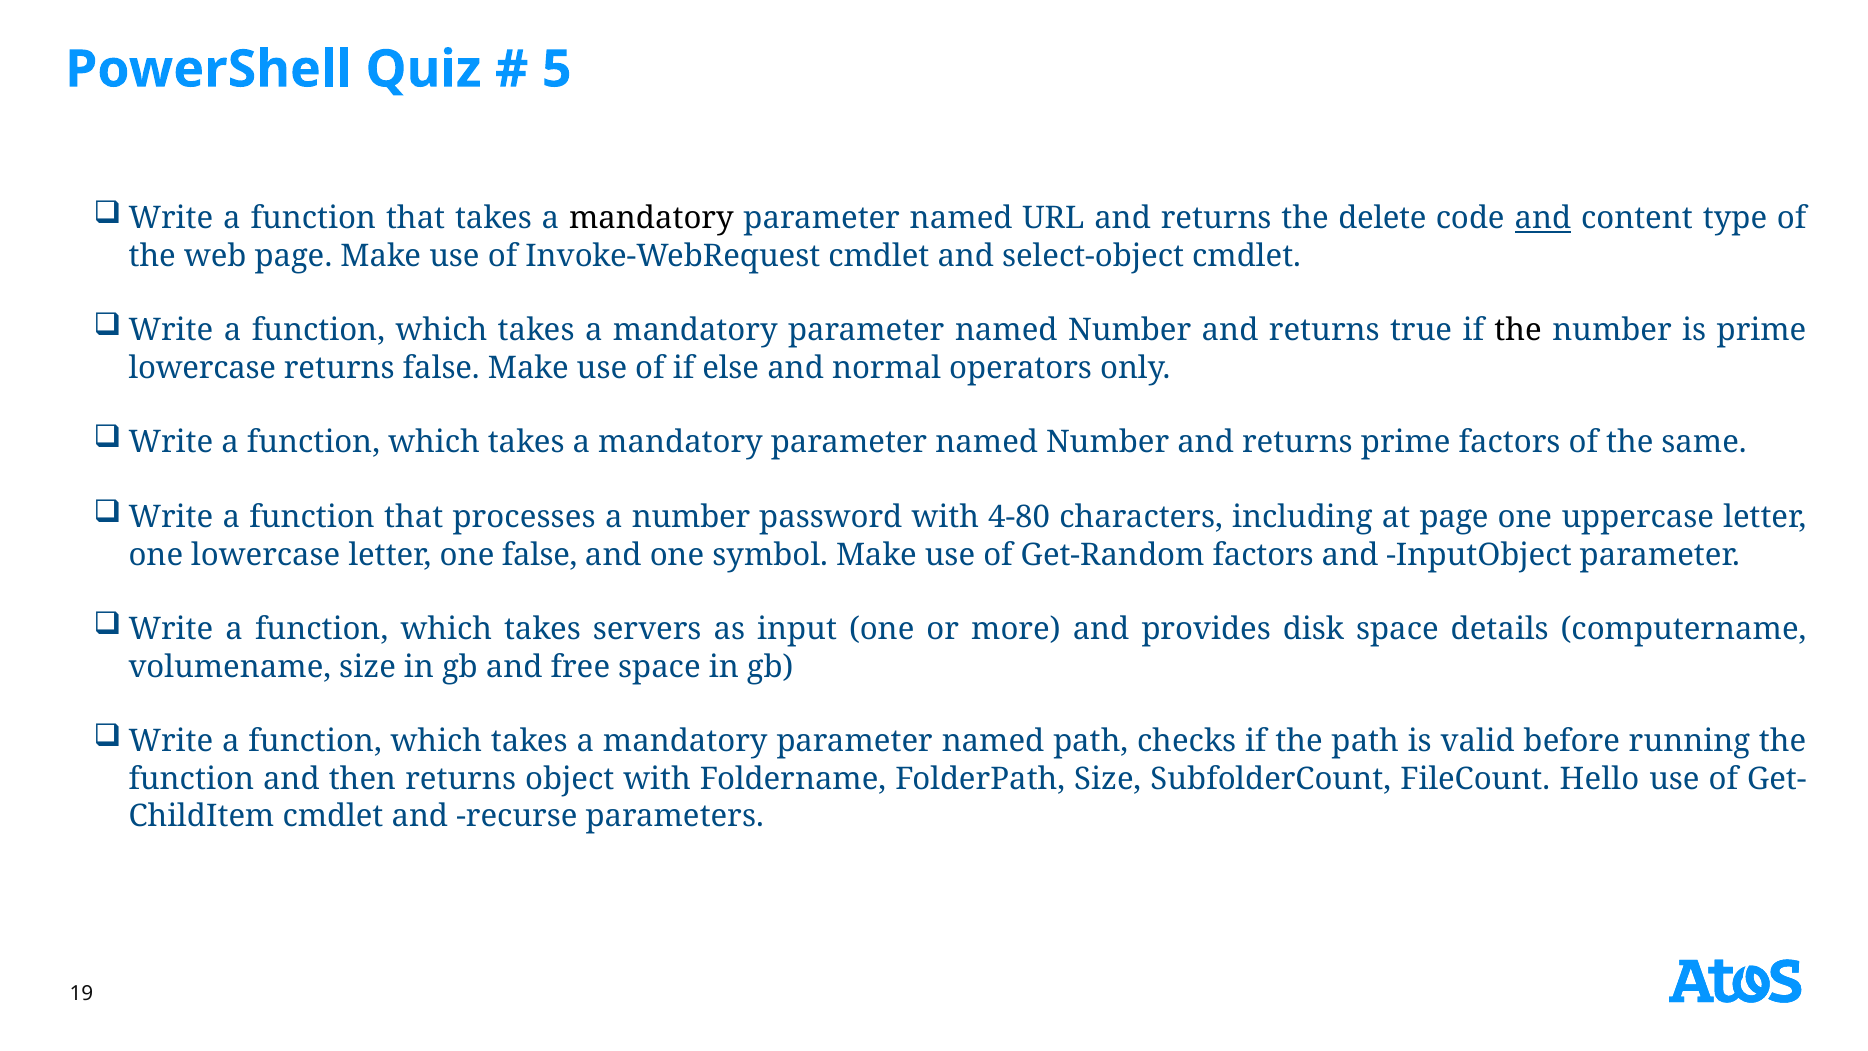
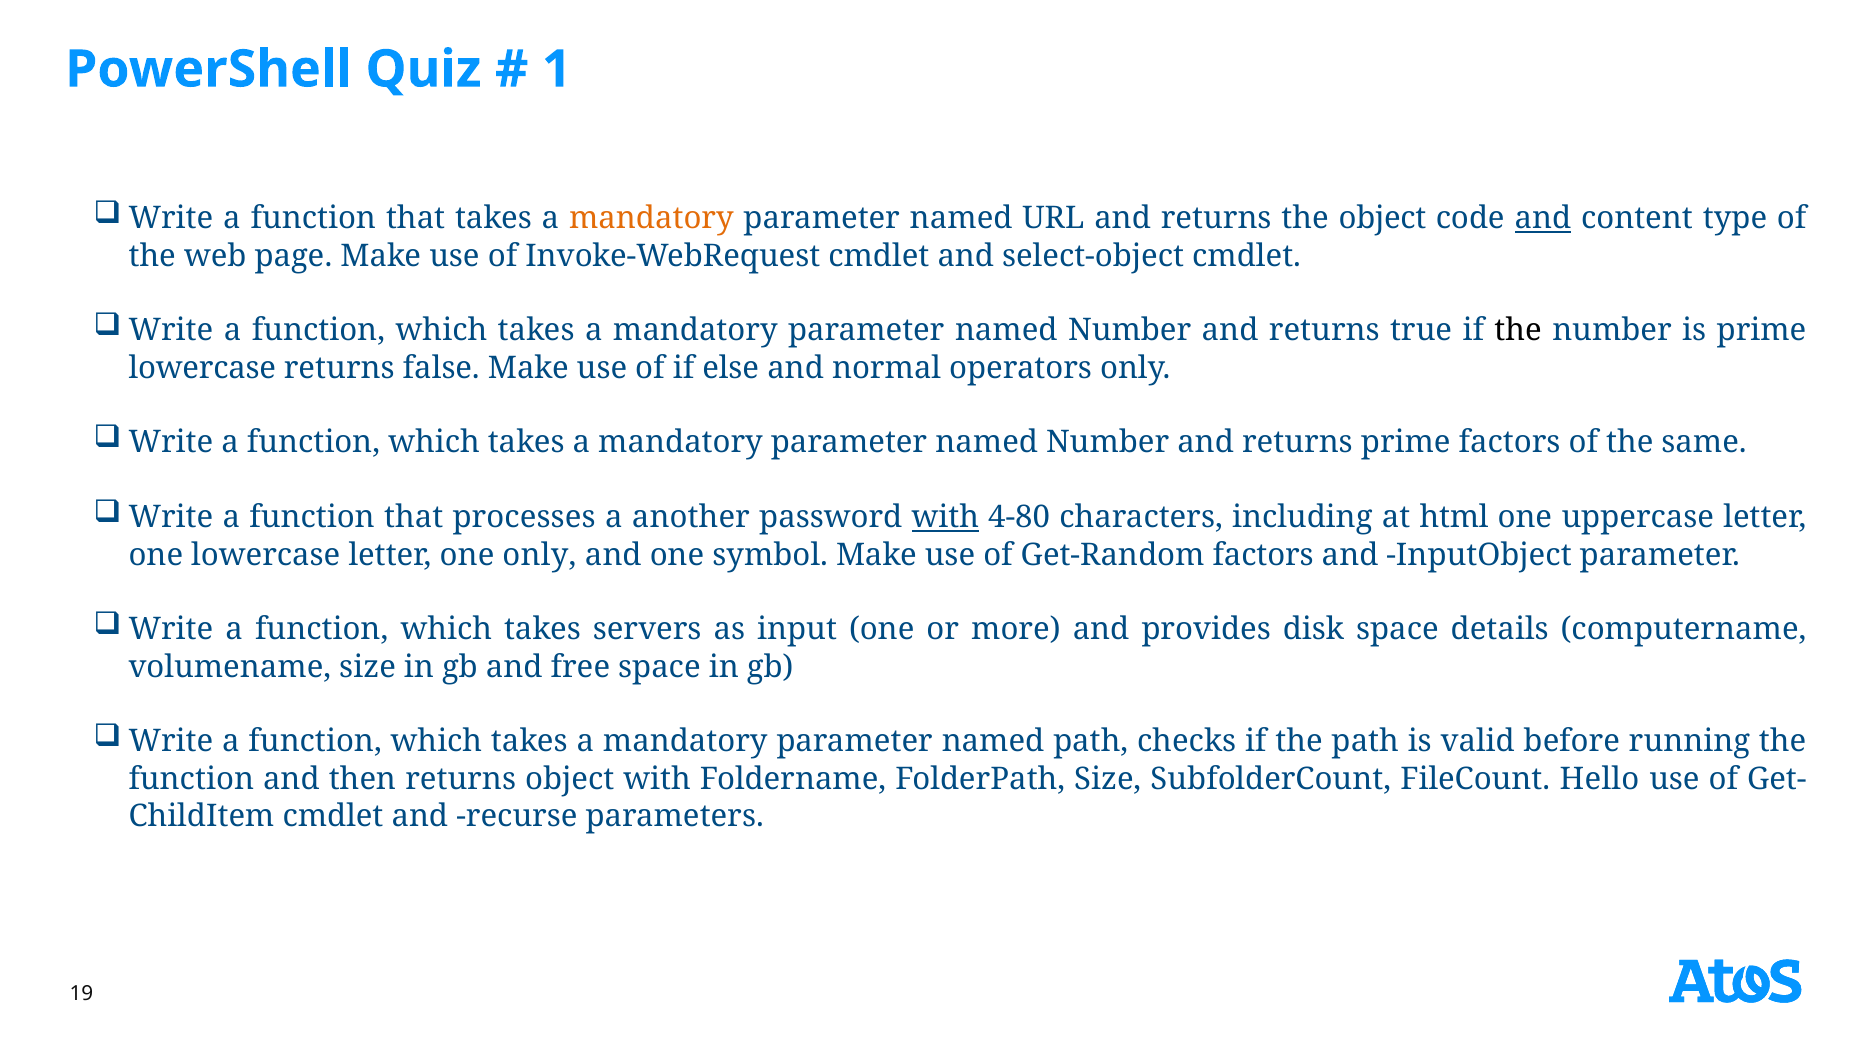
5: 5 -> 1
mandatory at (651, 218) colour: black -> orange
the delete: delete -> object
a number: number -> another
with at (945, 517) underline: none -> present
at page: page -> html
one false: false -> only
